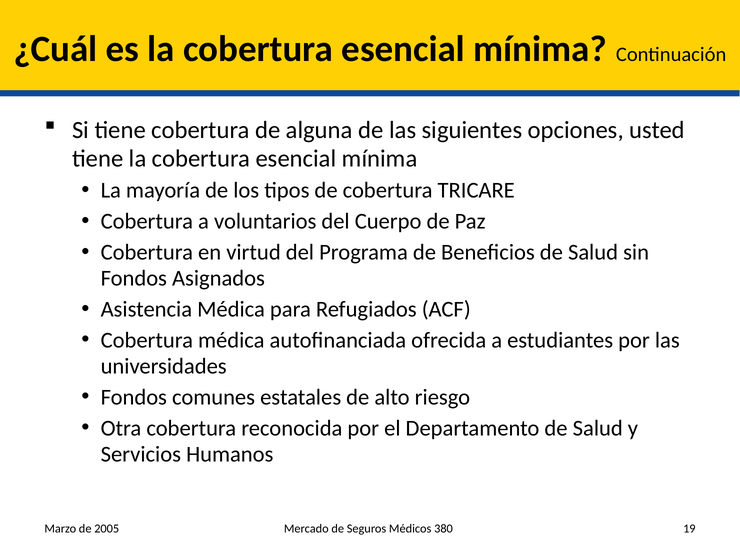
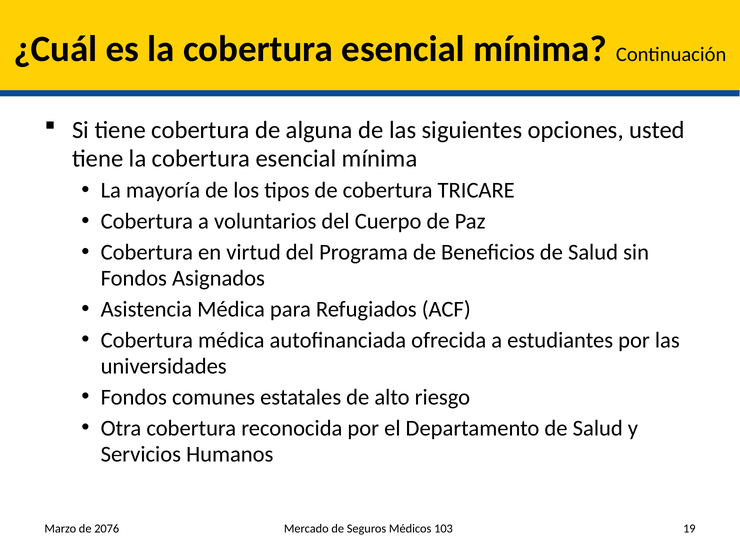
2005: 2005 -> 2076
380: 380 -> 103
